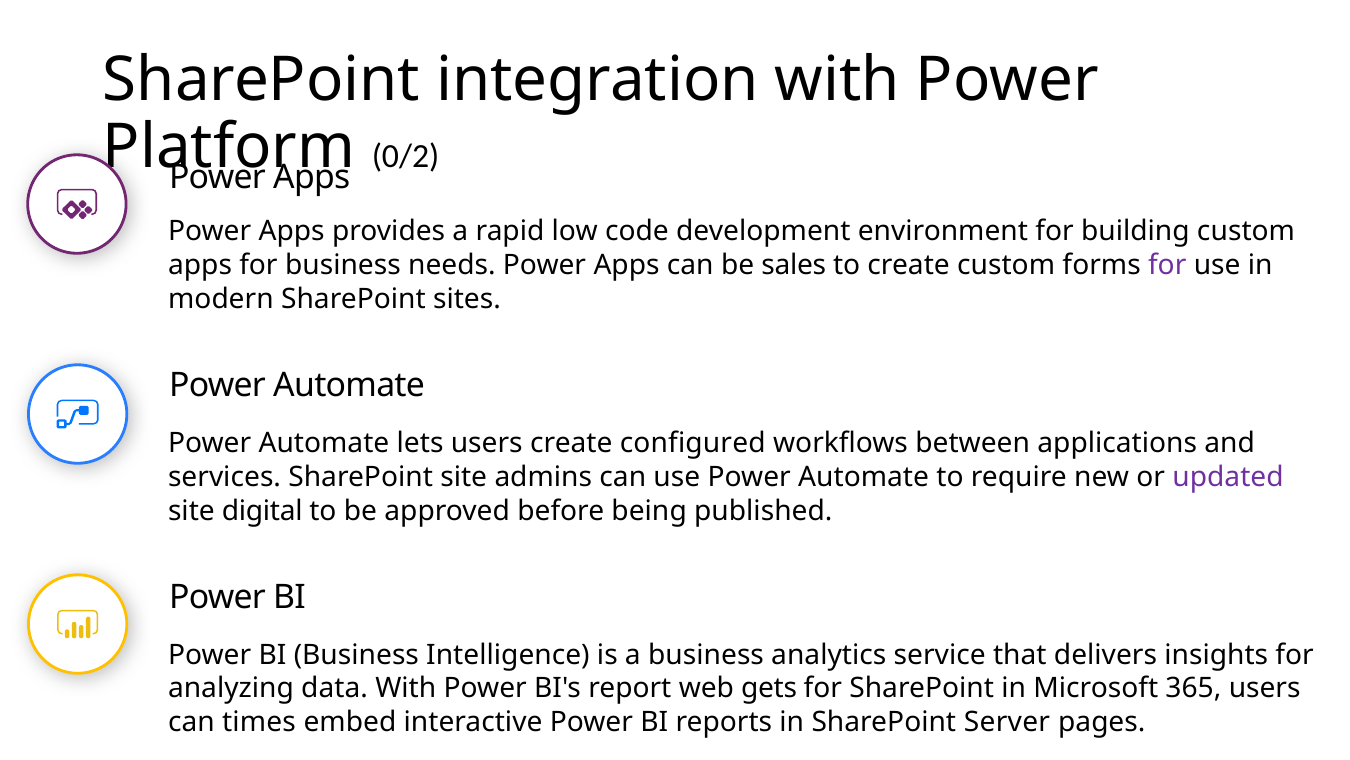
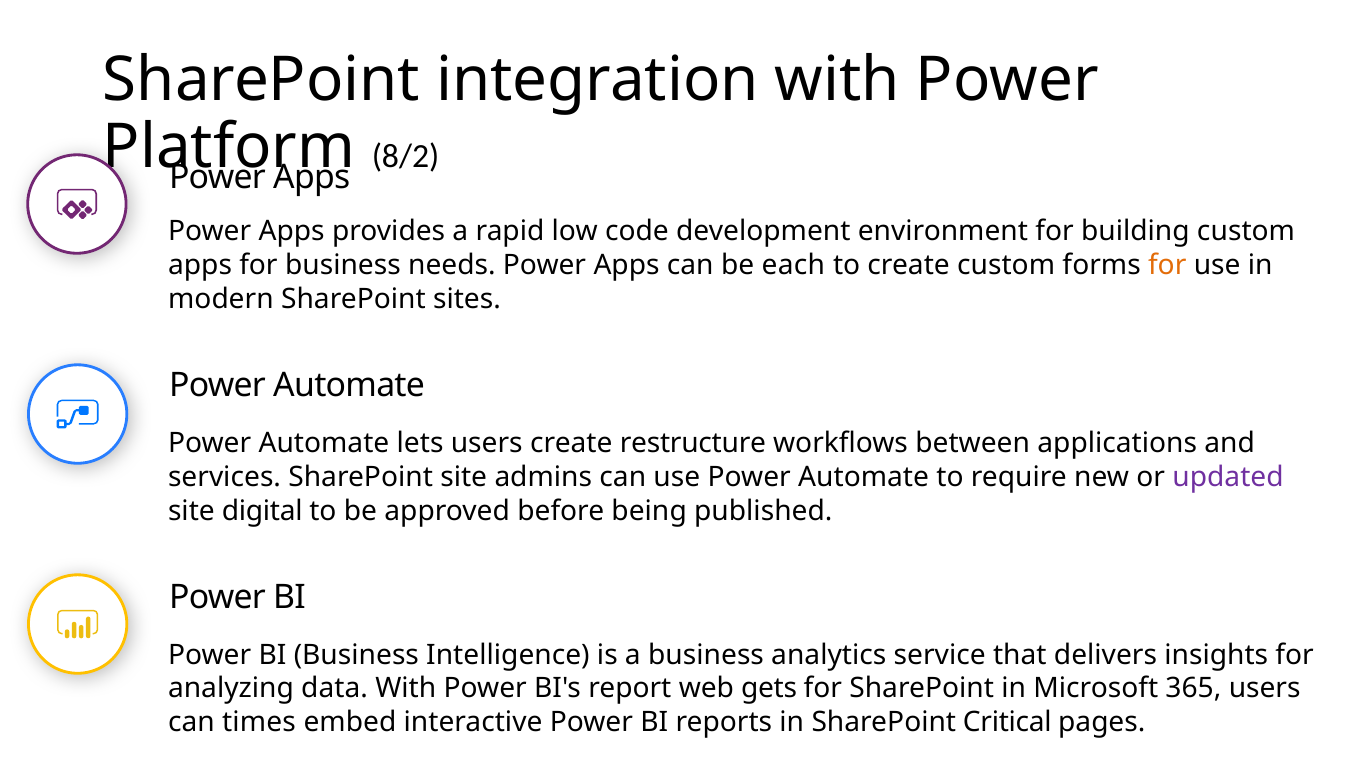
0/2: 0/2 -> 8/2
sales: sales -> each
for at (1167, 265) colour: purple -> orange
configured: configured -> restructure
Server: Server -> Critical
